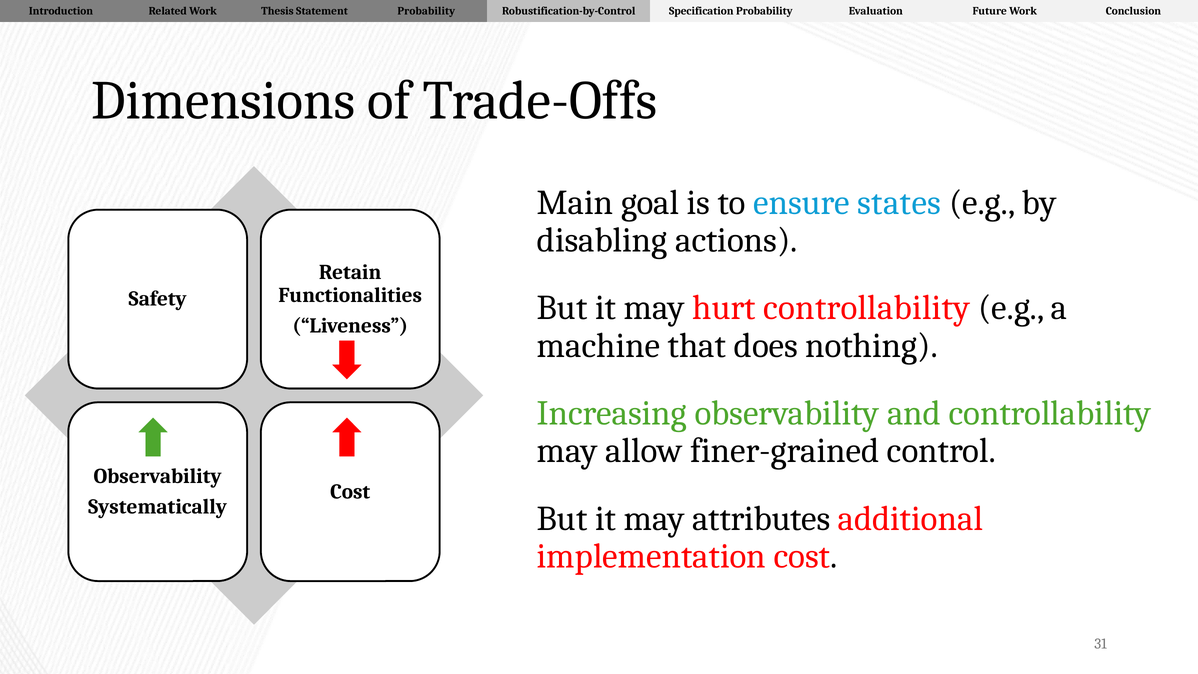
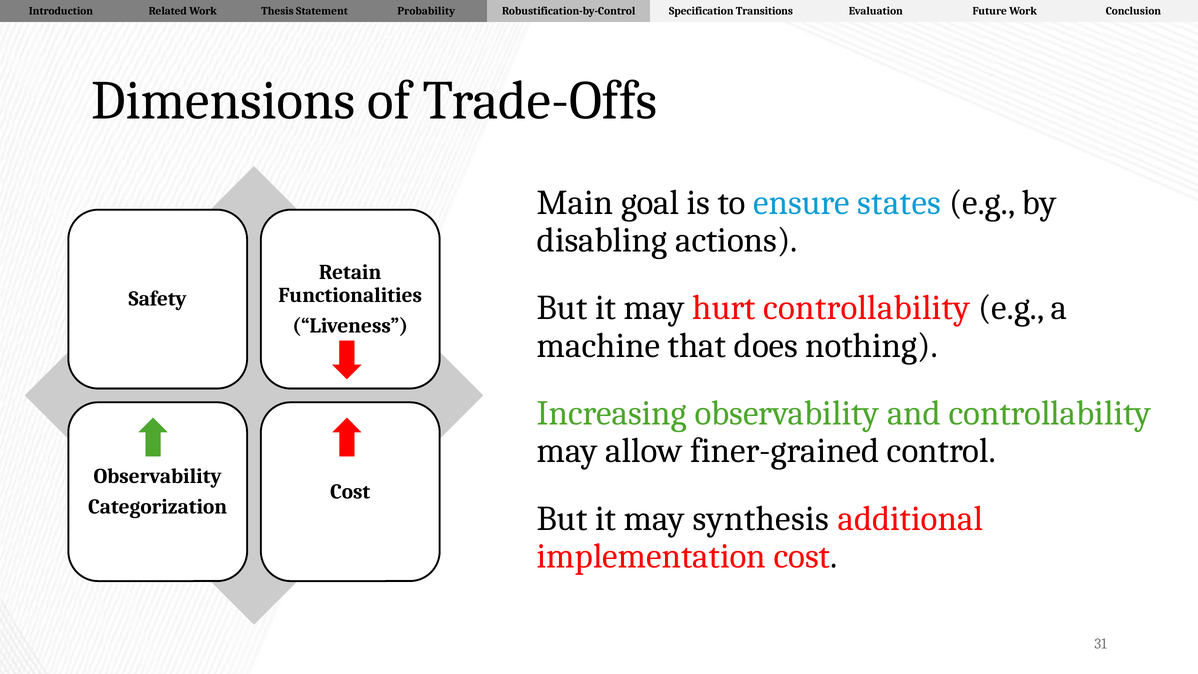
Specification Probability: Probability -> Transitions
Systematically: Systematically -> Categorization
attributes: attributes -> synthesis
